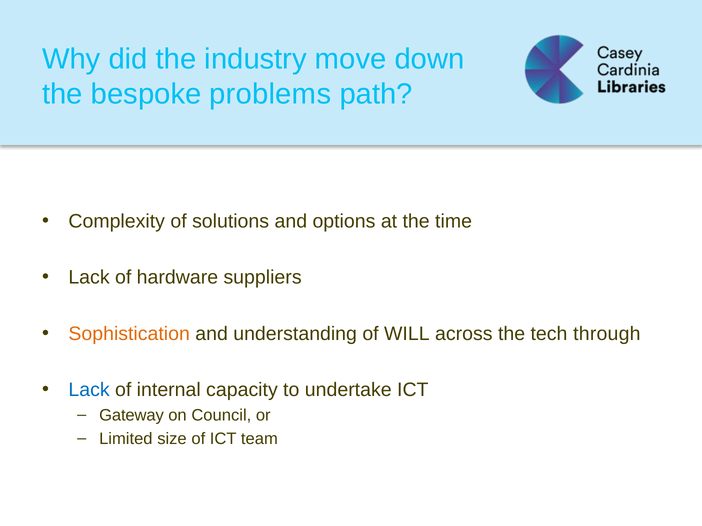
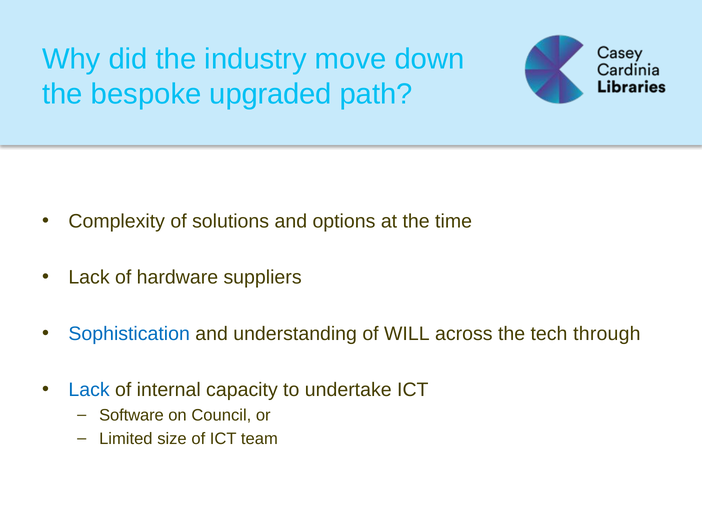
problems: problems -> upgraded
Sophistication colour: orange -> blue
Gateway: Gateway -> Software
